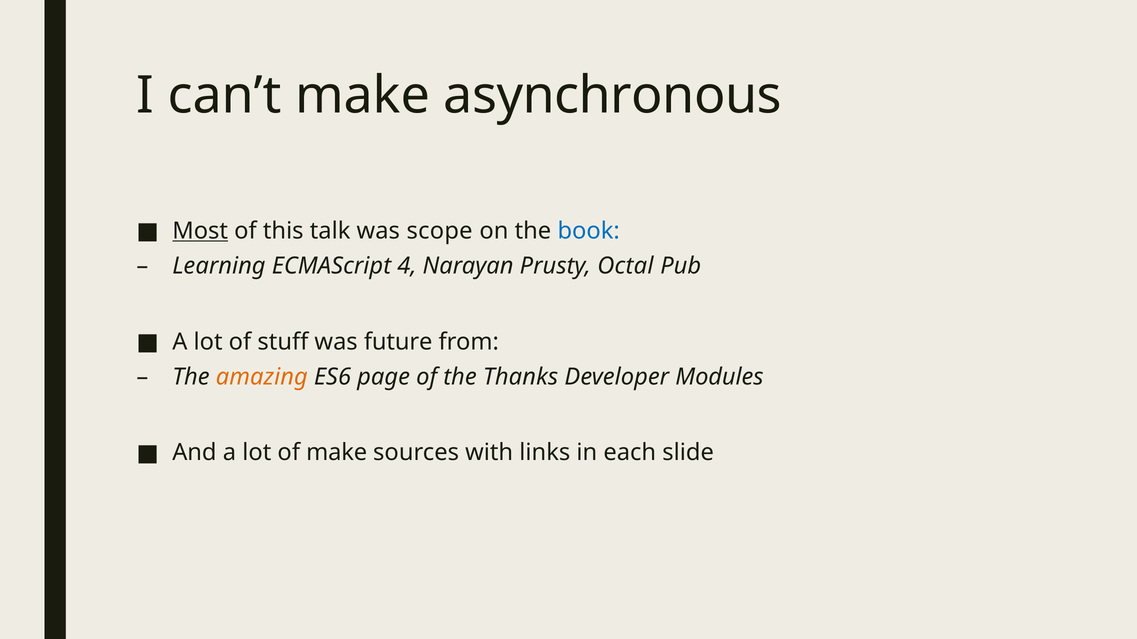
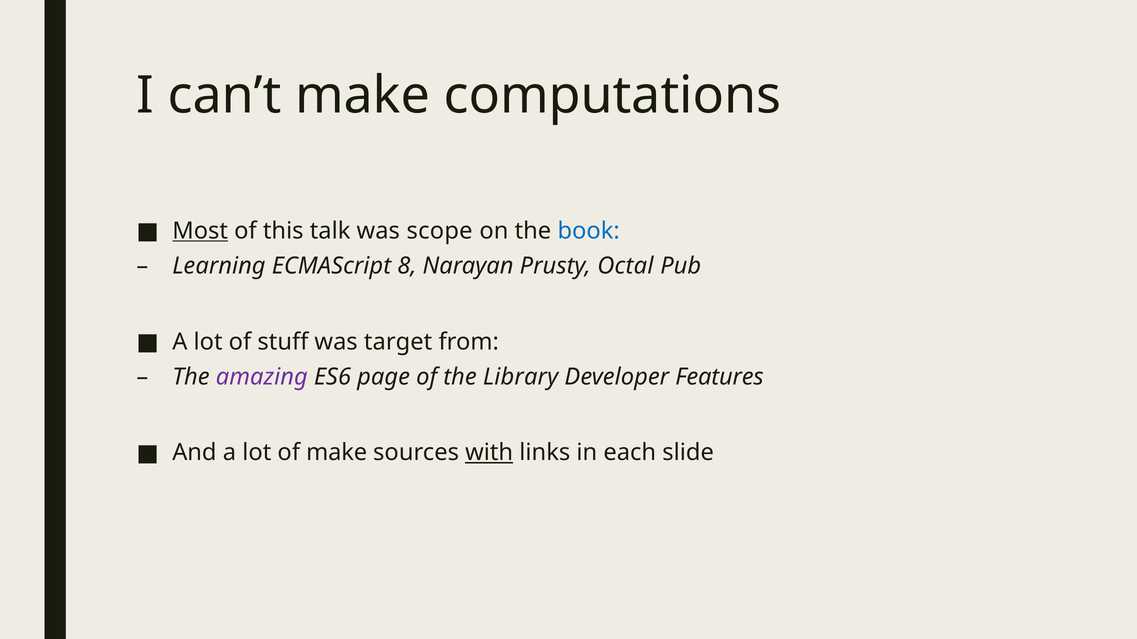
asynchronous: asynchronous -> computations
4: 4 -> 8
future: future -> target
amazing colour: orange -> purple
Thanks: Thanks -> Library
Modules: Modules -> Features
with underline: none -> present
